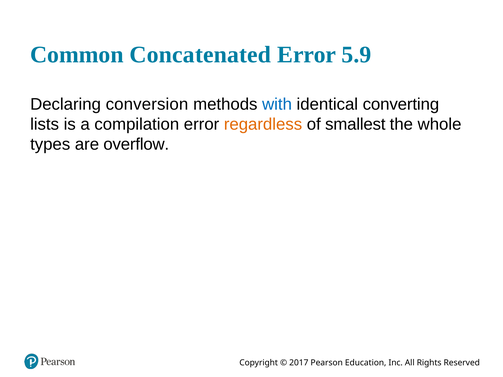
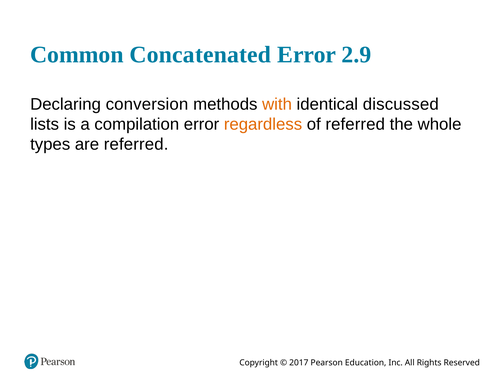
5.9: 5.9 -> 2.9
with colour: blue -> orange
converting: converting -> discussed
of smallest: smallest -> referred
are overflow: overflow -> referred
